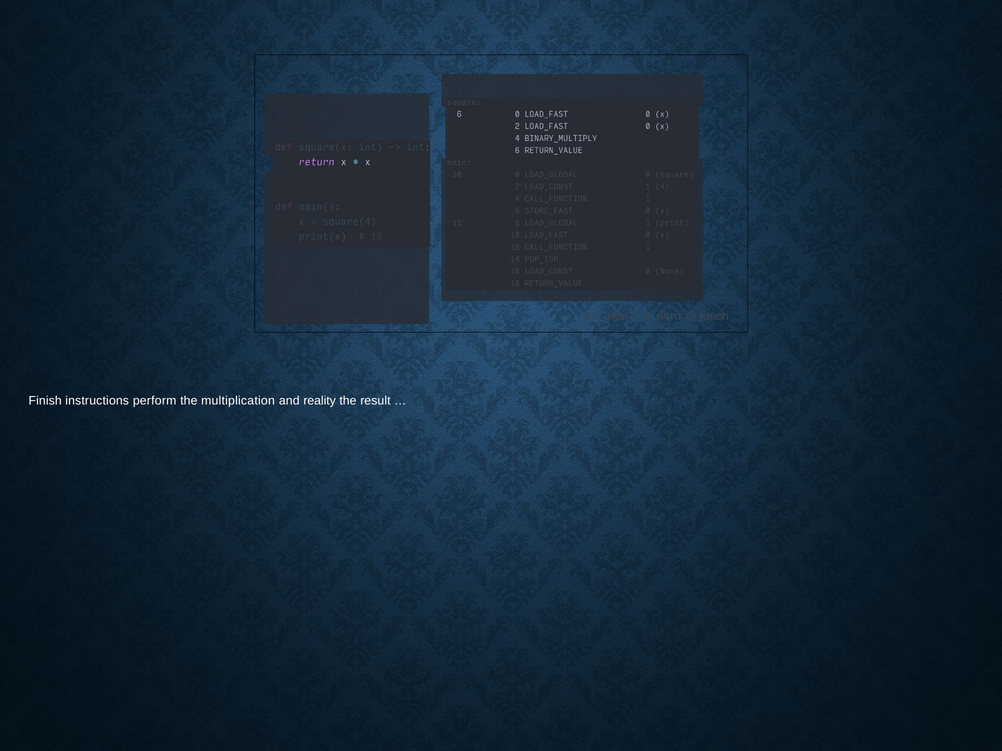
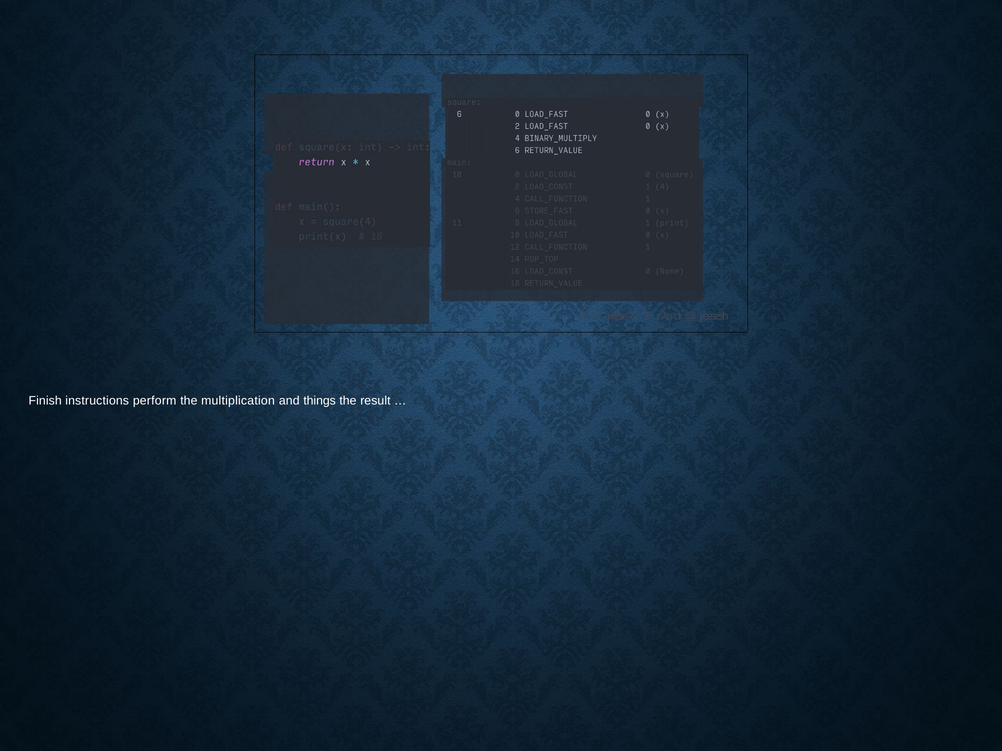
reality: reality -> things
